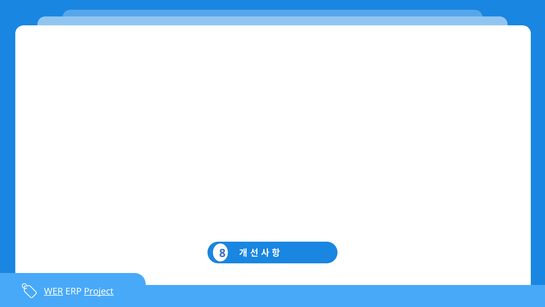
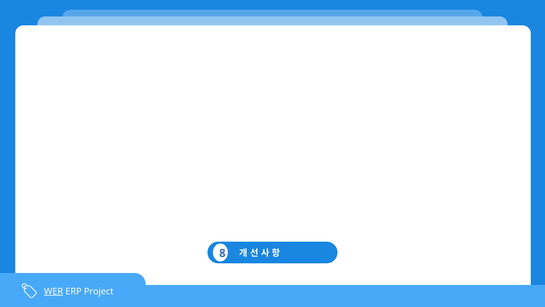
Project underline: present -> none
